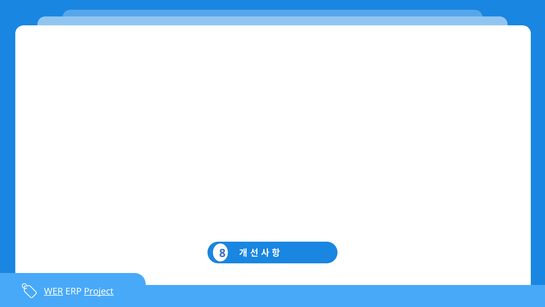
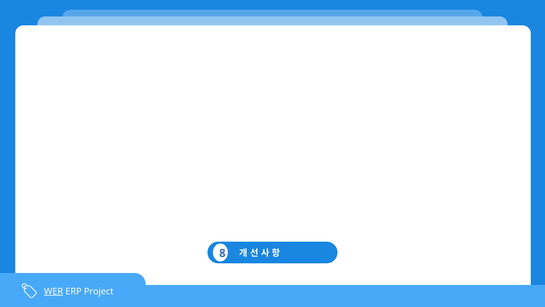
Project underline: present -> none
